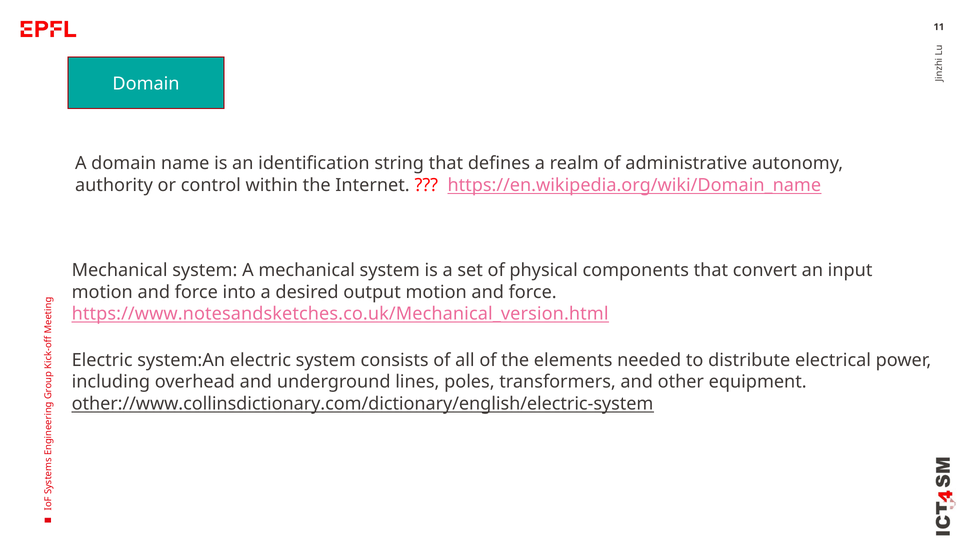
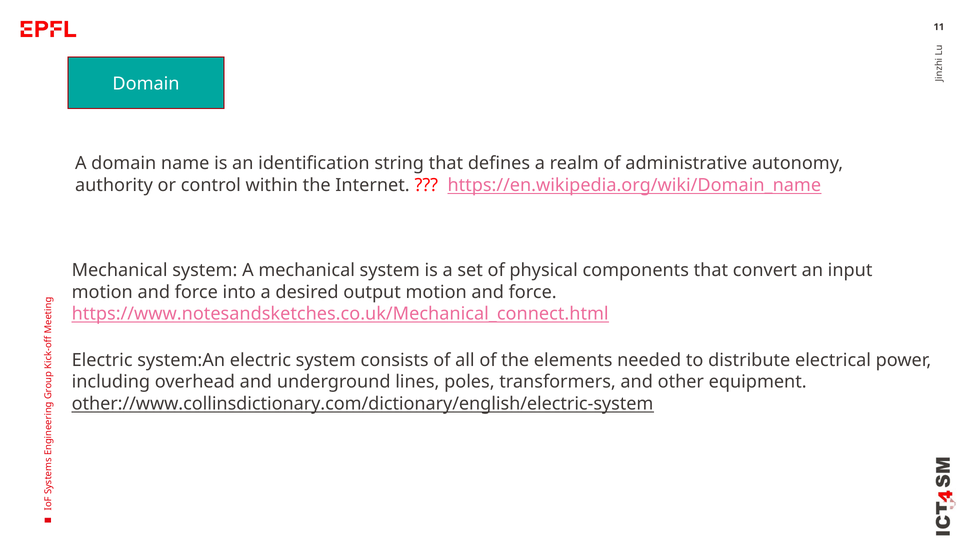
https://www.notesandsketches.co.uk/Mechanical_version.html: https://www.notesandsketches.co.uk/Mechanical_version.html -> https://www.notesandsketches.co.uk/Mechanical_connect.html
